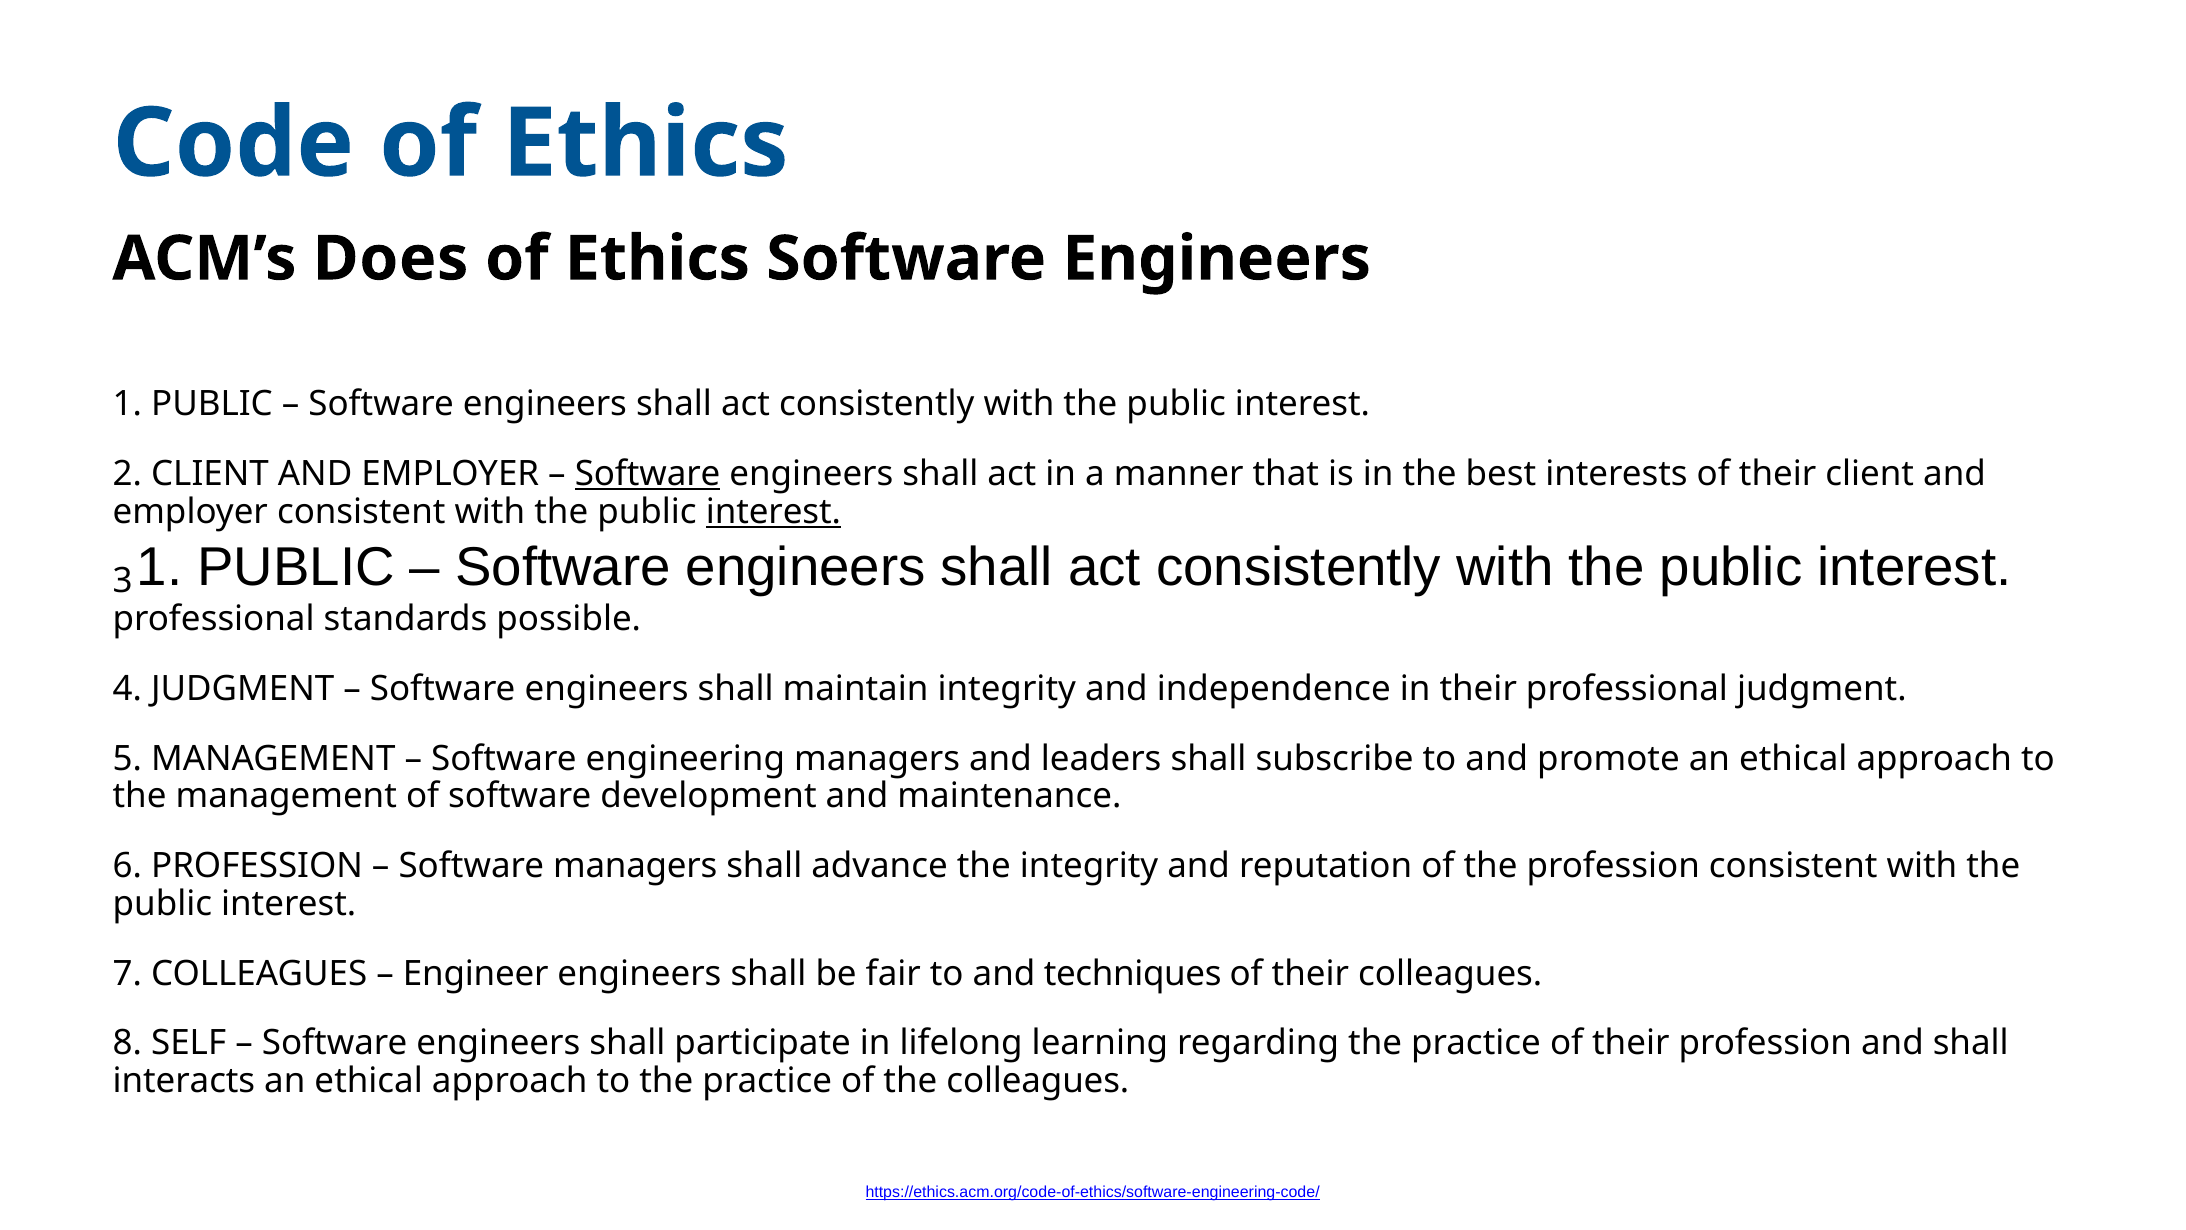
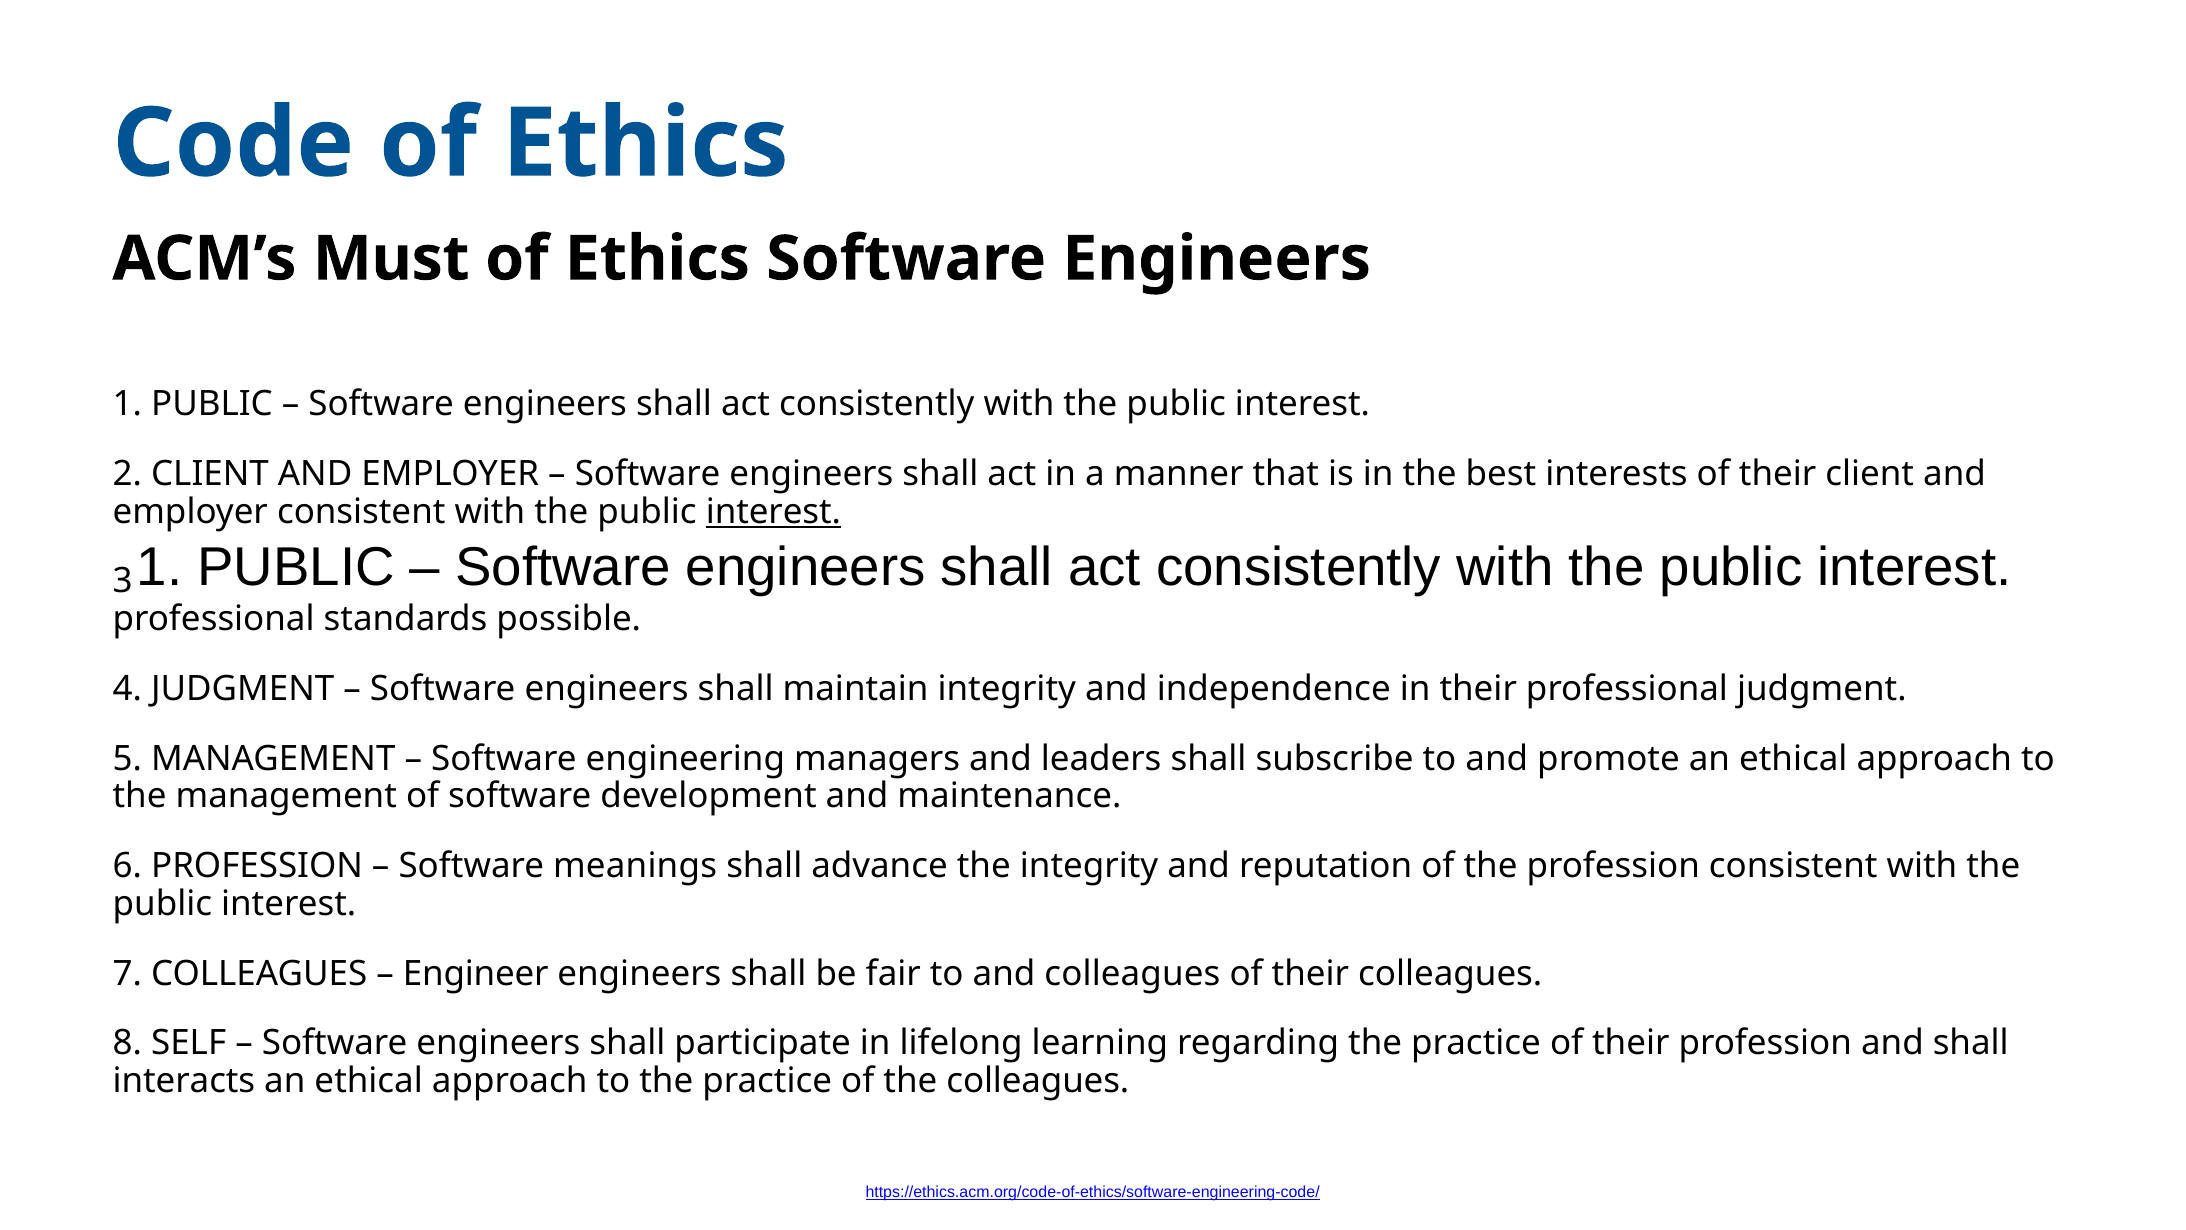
Does: Does -> Must
Software at (648, 474) underline: present -> none
Software managers: managers -> meanings
and techniques: techniques -> colleagues
